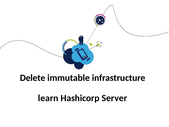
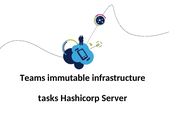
Delete: Delete -> Teams
learn: learn -> tasks
